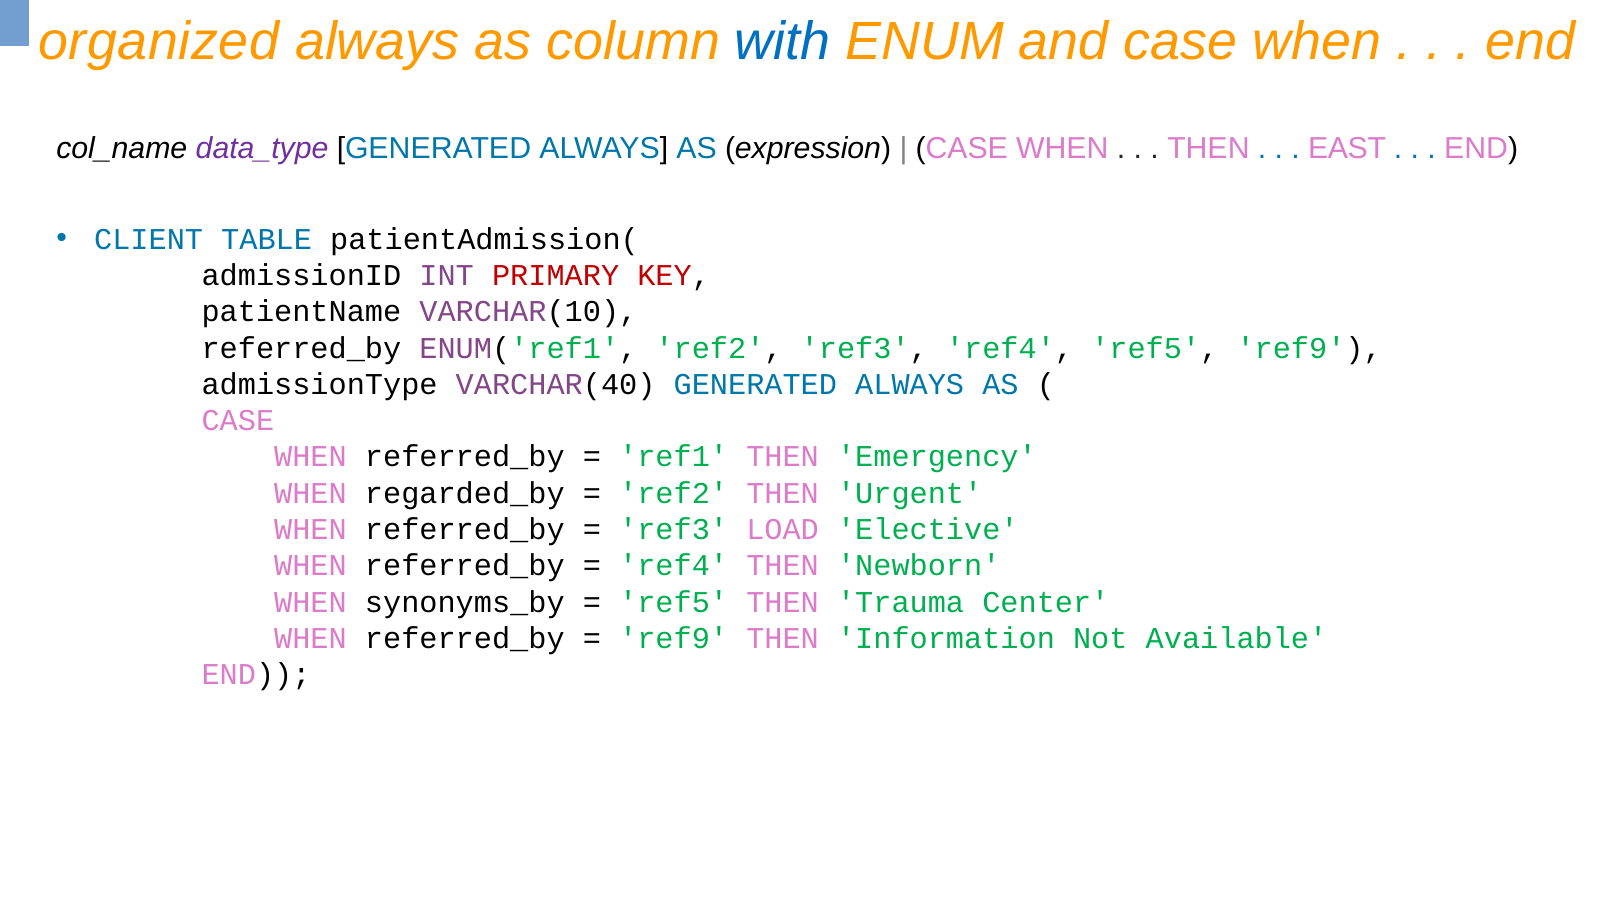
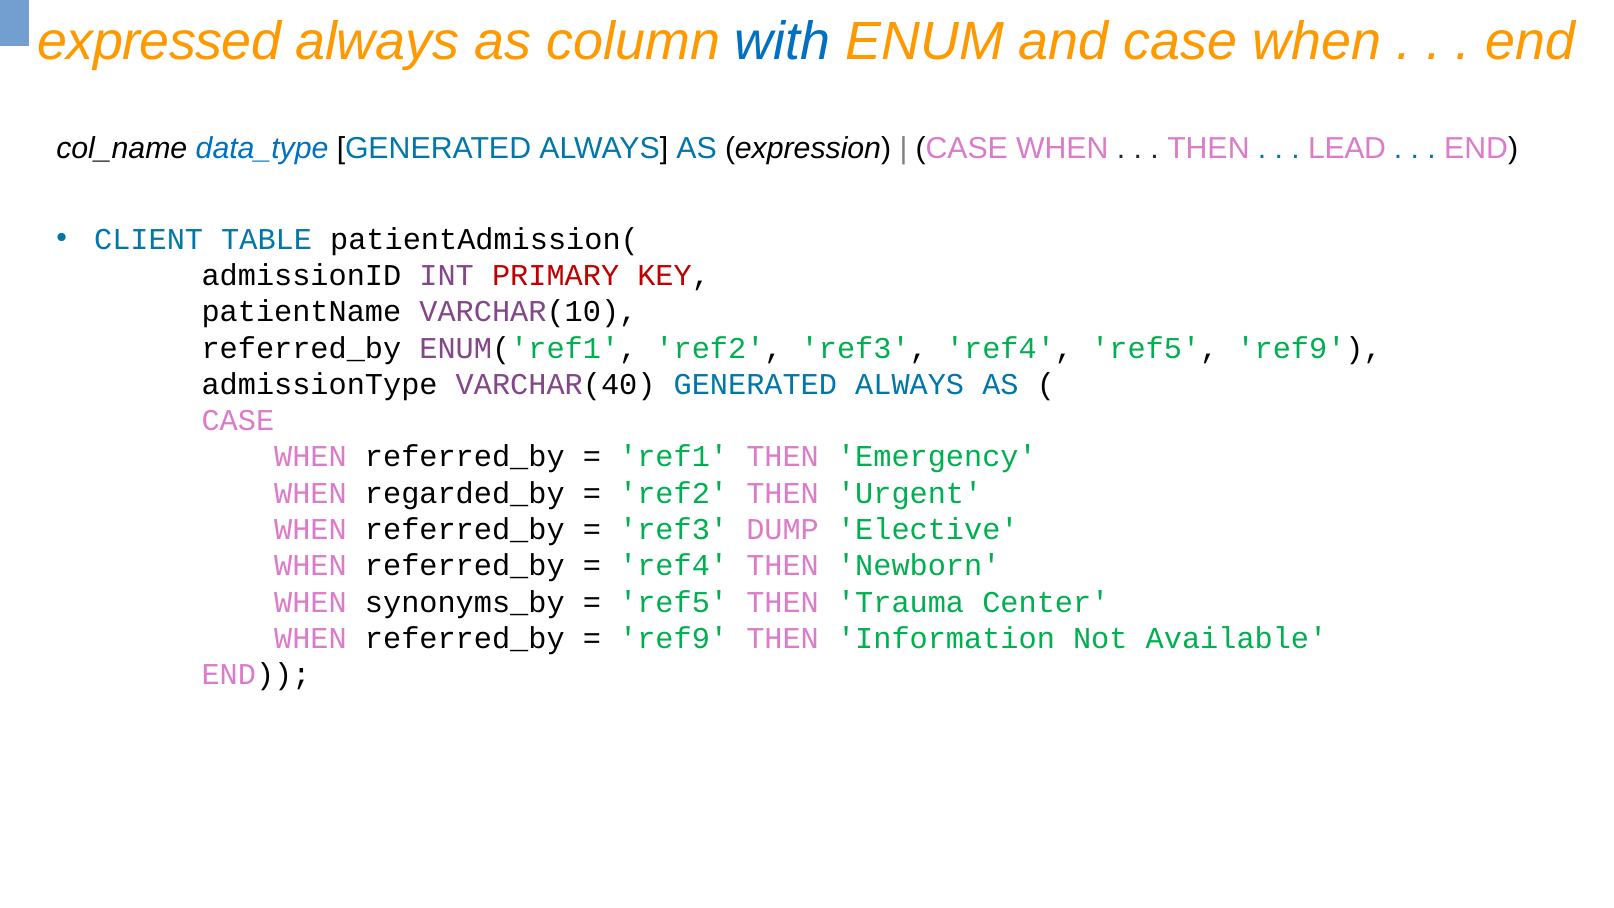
organized: organized -> expressed
data_type colour: purple -> blue
EAST: EAST -> LEAD
LOAD: LOAD -> DUMP
